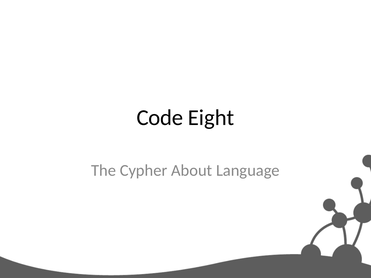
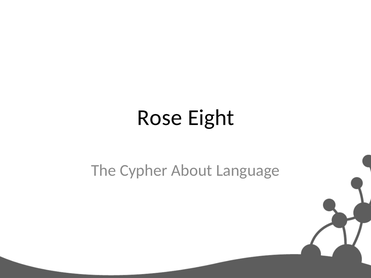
Code: Code -> Rose
